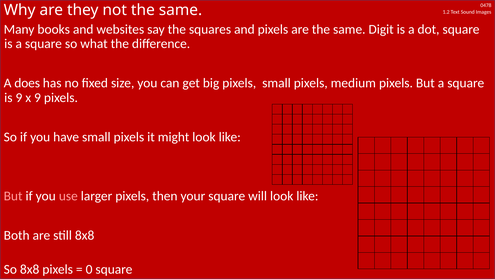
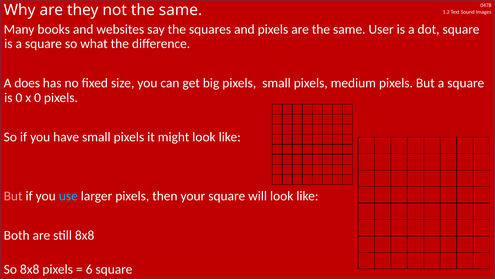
Digit: Digit -> User
is 9: 9 -> 0
x 9: 9 -> 0
use colour: pink -> light blue
0: 0 -> 6
